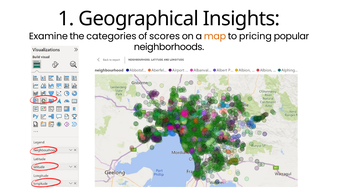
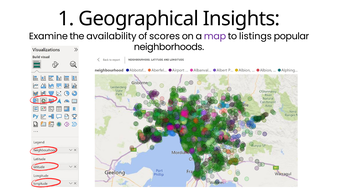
categories: categories -> availability
map colour: orange -> purple
pricing: pricing -> listings
